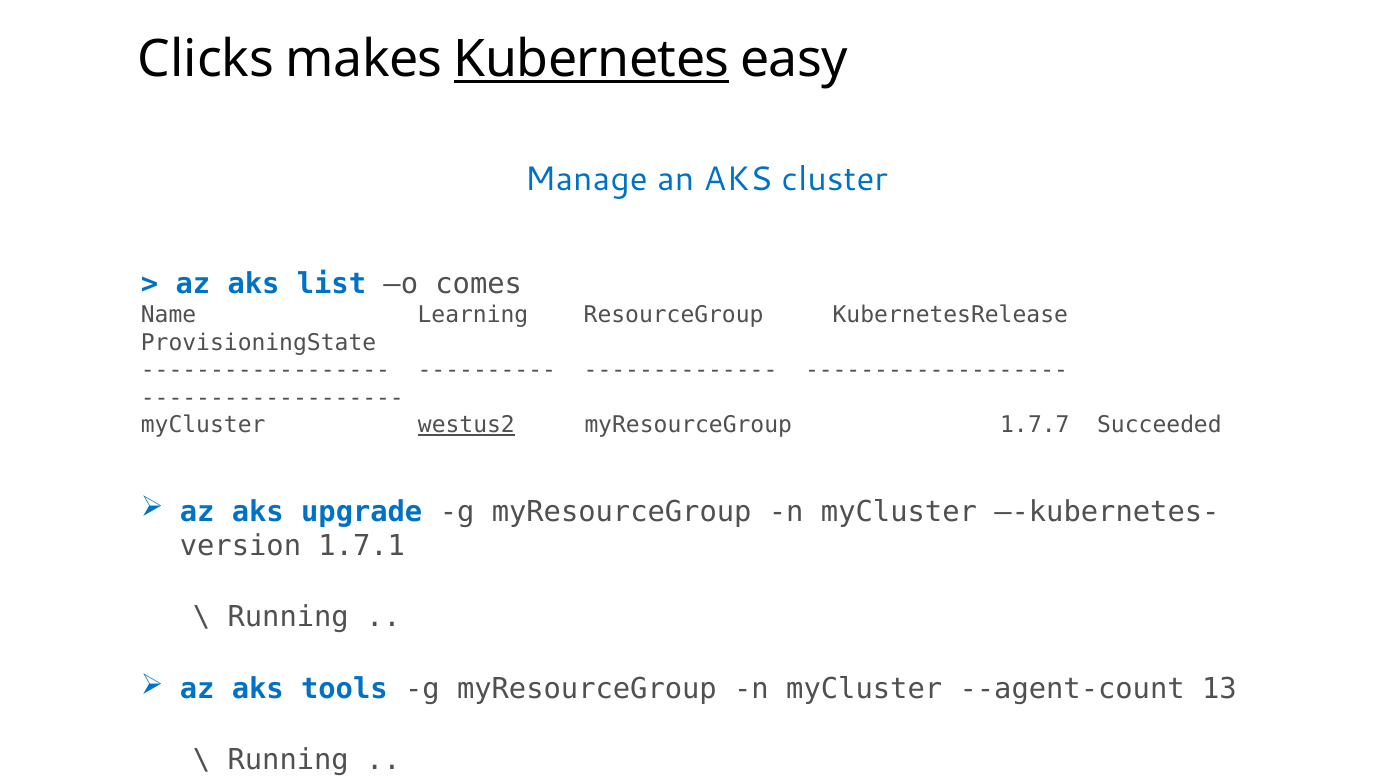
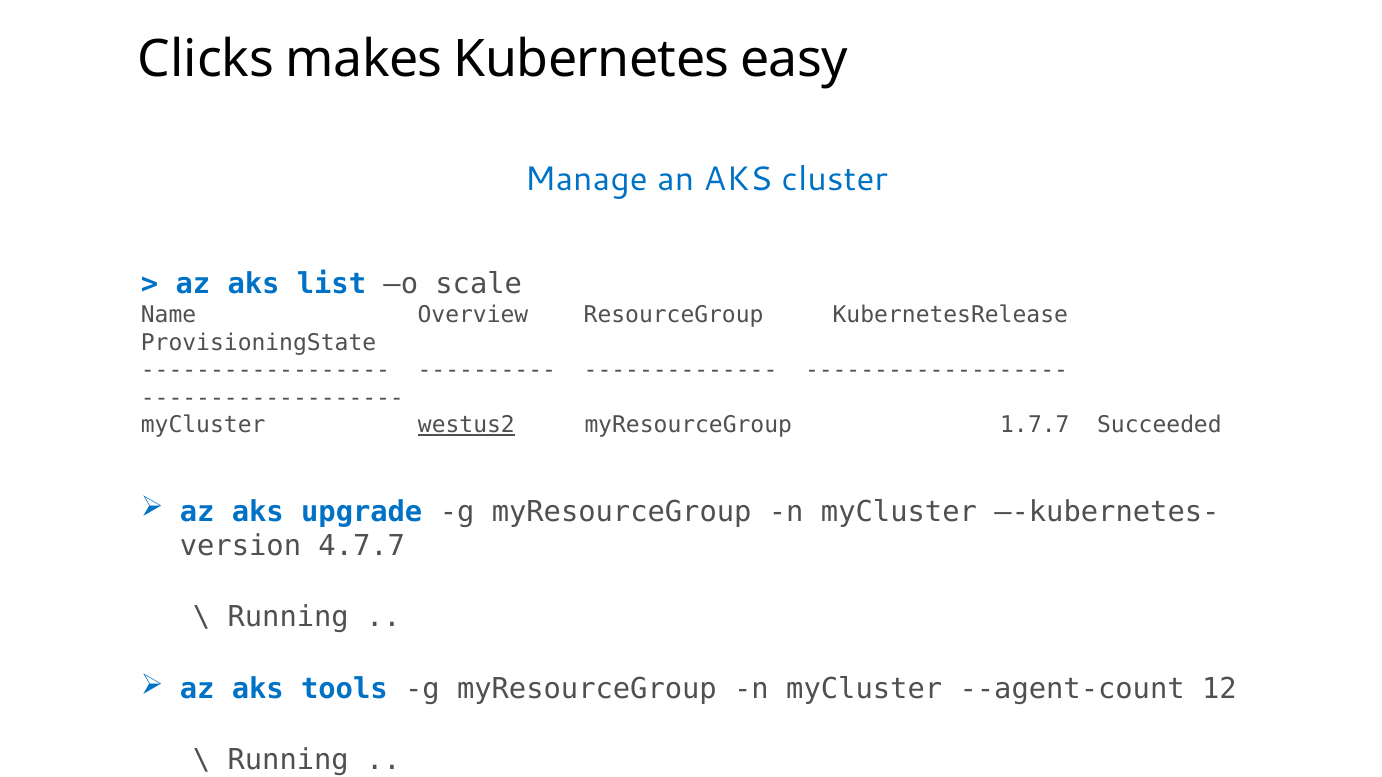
Kubernetes underline: present -> none
comes: comes -> scale
Learning: Learning -> Overview
1.7.1: 1.7.1 -> 4.7.7
13: 13 -> 12
